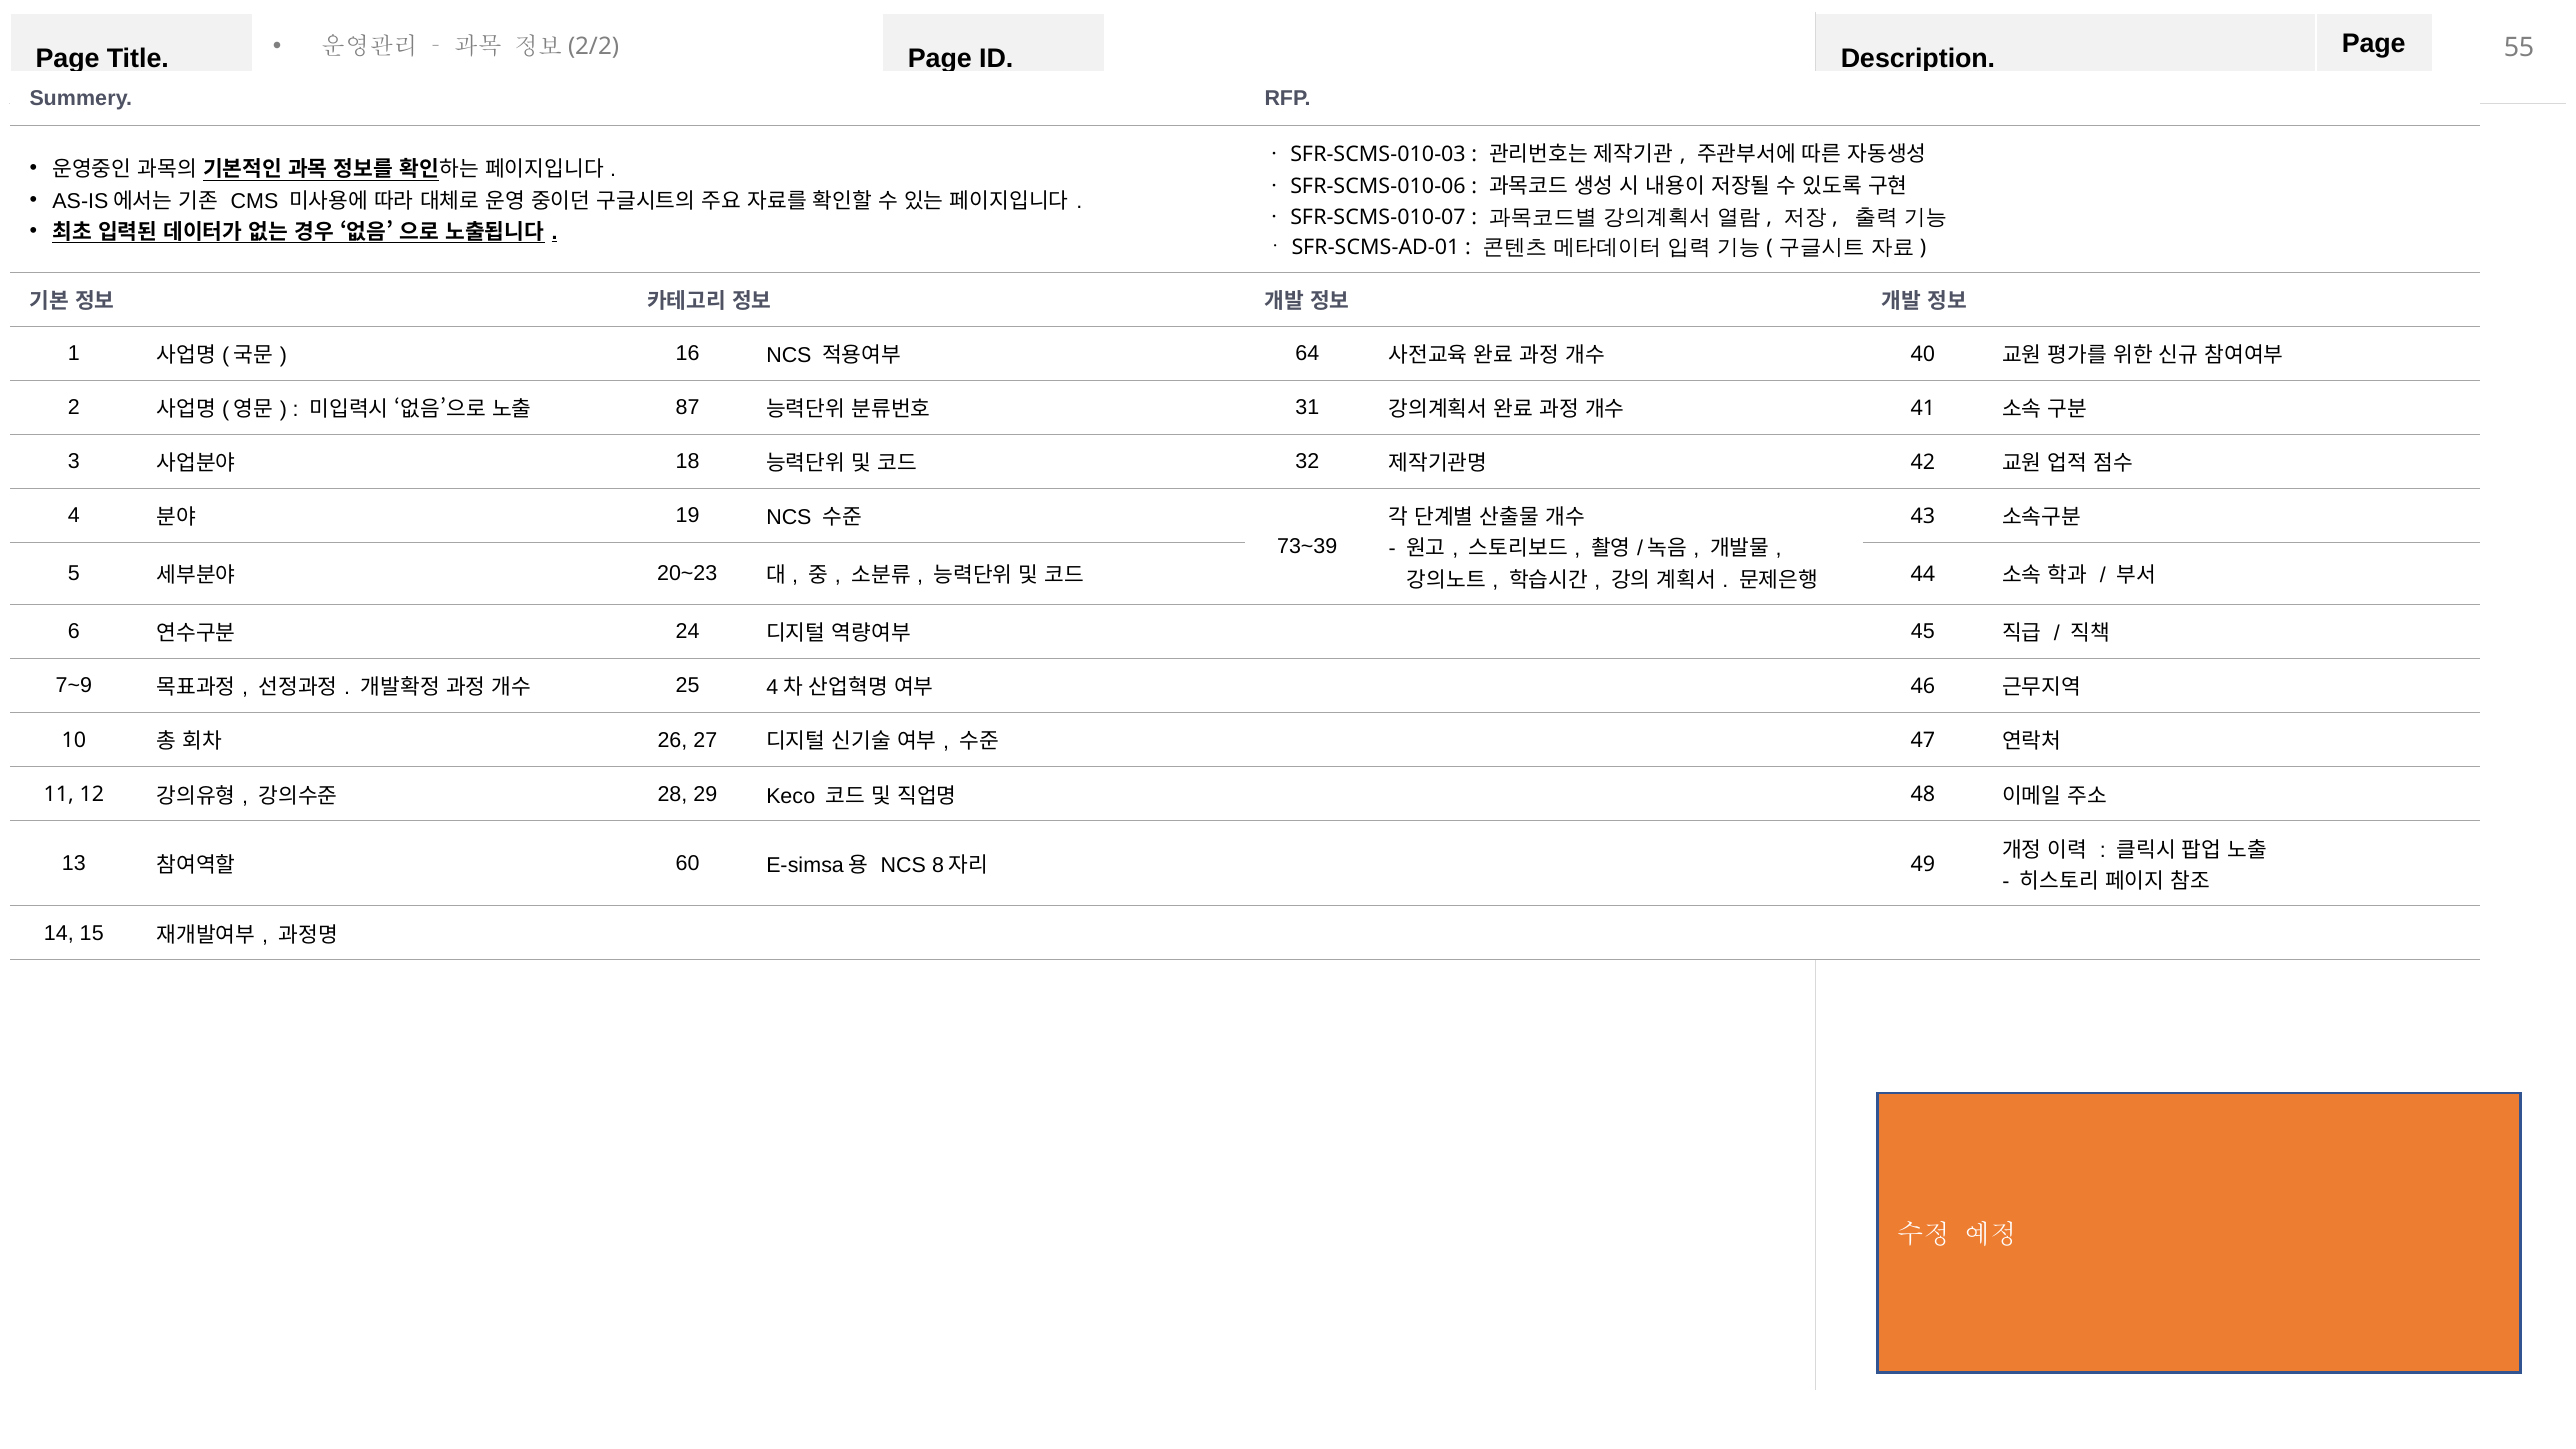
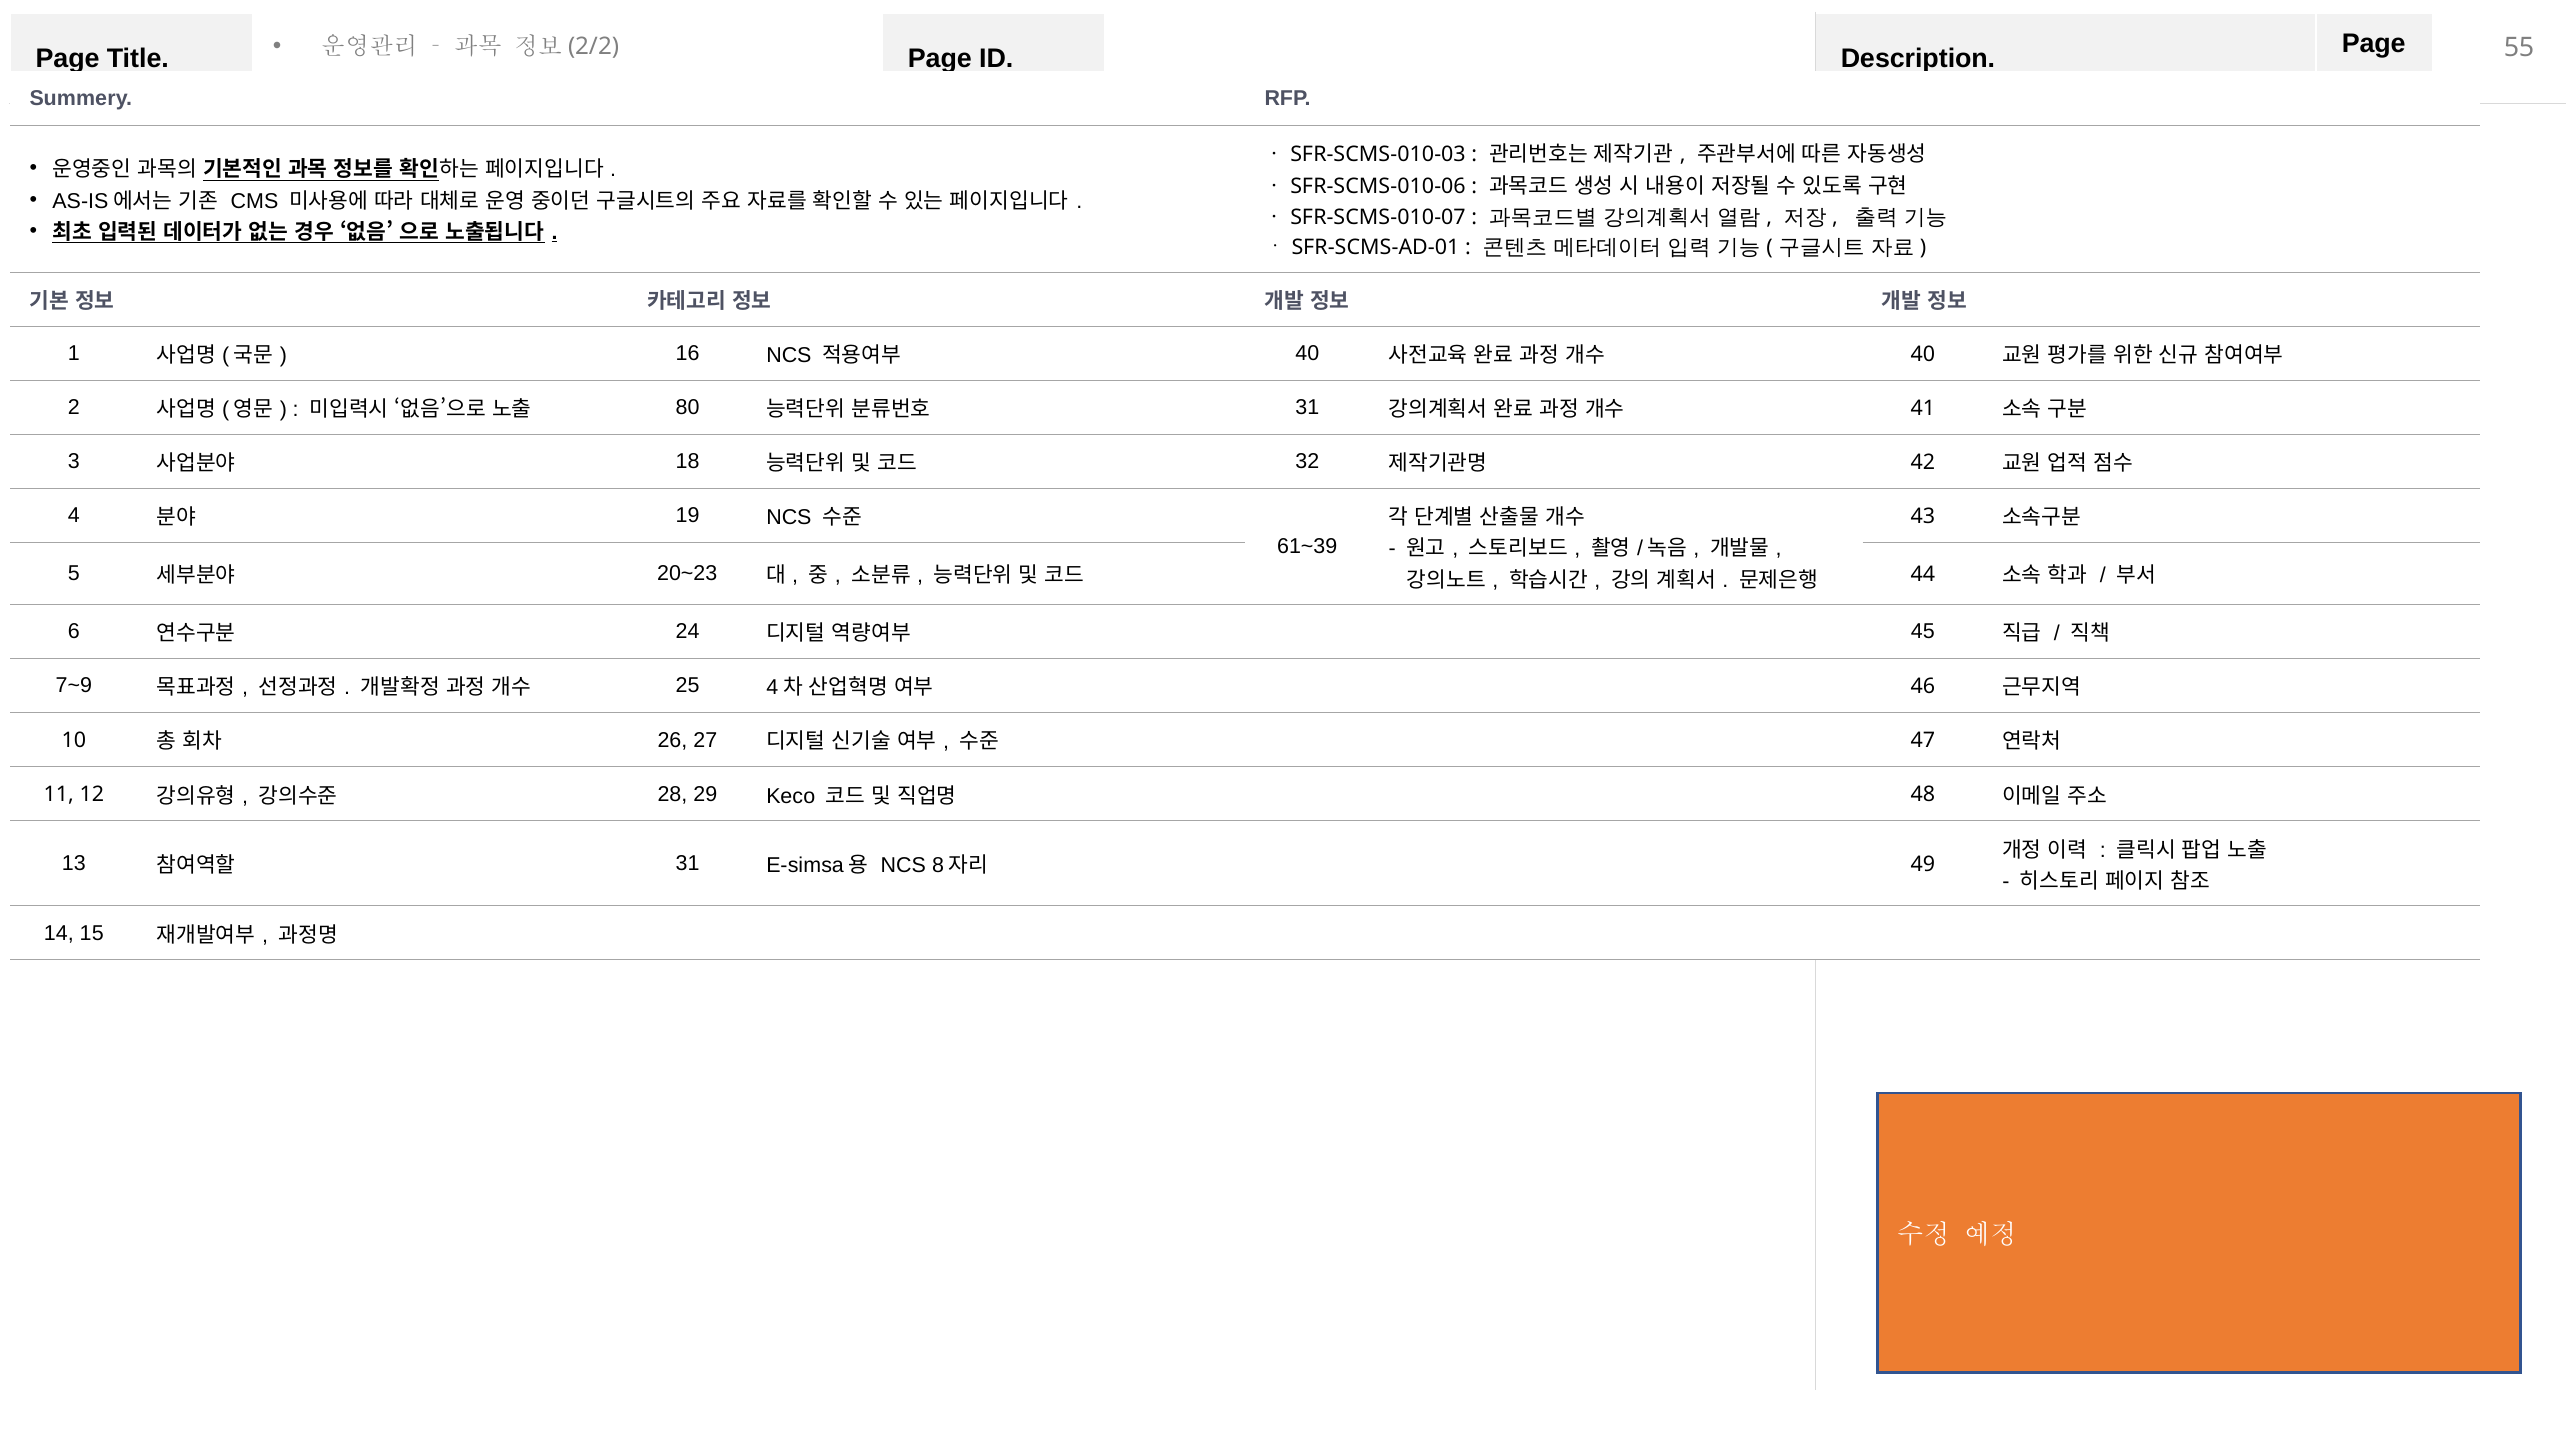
64 at (1307, 354): 64 -> 40
87: 87 -> 80
73~39: 73~39 -> 61~39
60 at (688, 864): 60 -> 31
